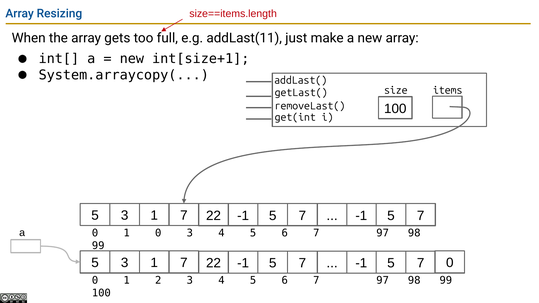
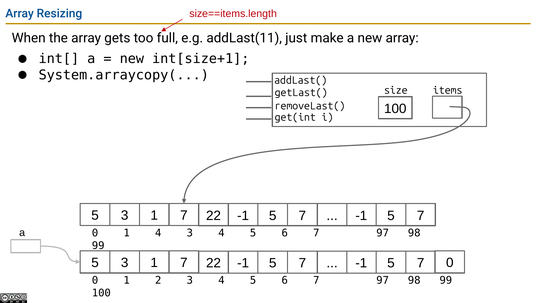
1 0: 0 -> 4
